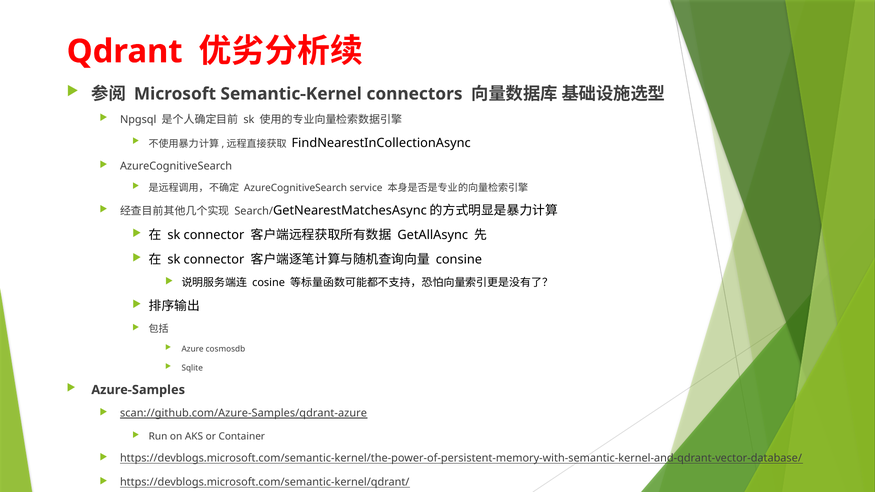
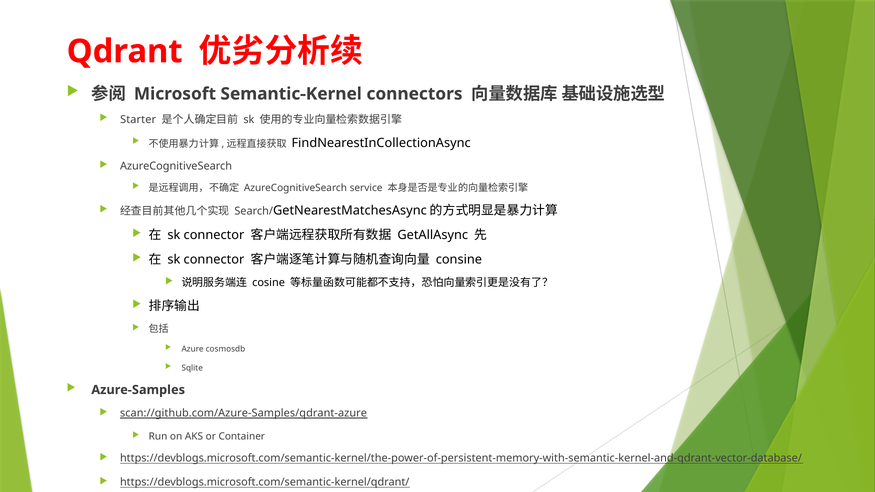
Npgsql: Npgsql -> Starter
